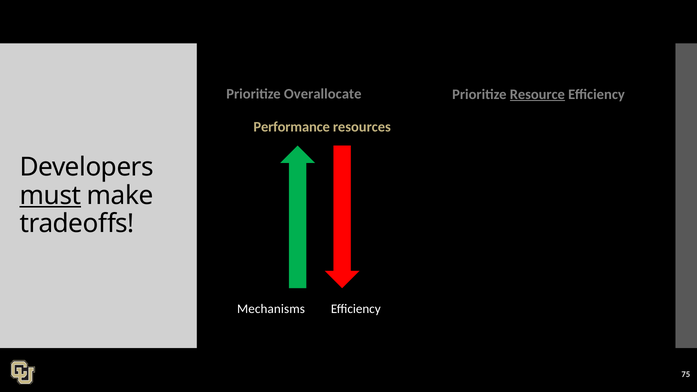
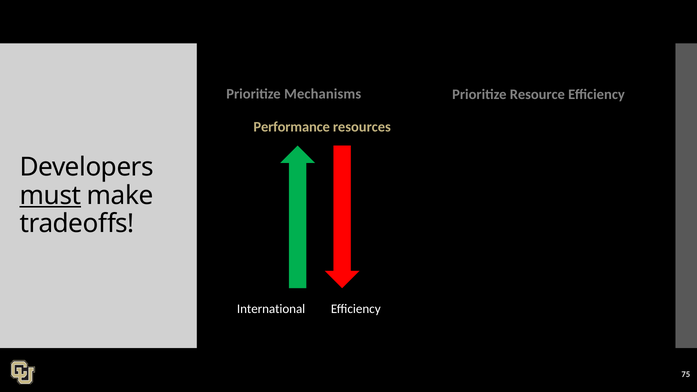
Overallocate: Overallocate -> Mechanisms
Resource underline: present -> none
Mechanisms: Mechanisms -> International
